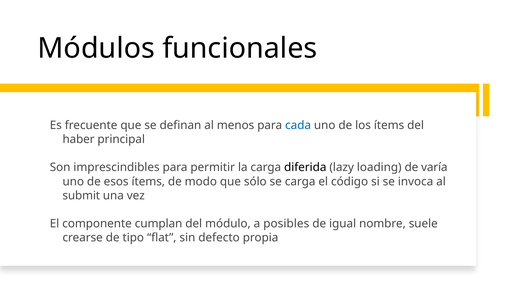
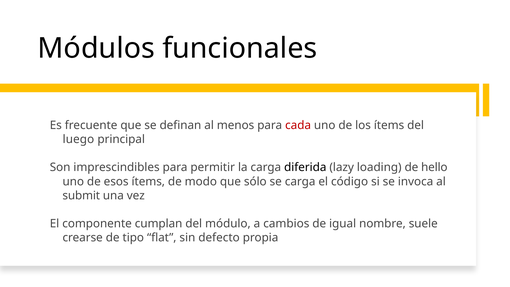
cada colour: blue -> red
haber: haber -> luego
varía: varía -> hello
posibles: posibles -> cambios
